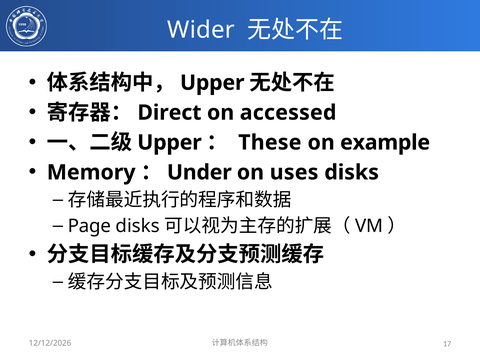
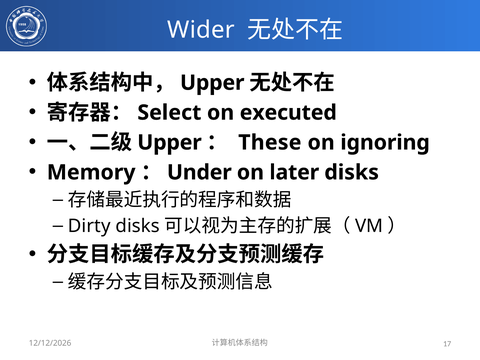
Direct: Direct -> Select
accessed: accessed -> executed
example: example -> ignoring
uses: uses -> later
Page: Page -> Dirty
